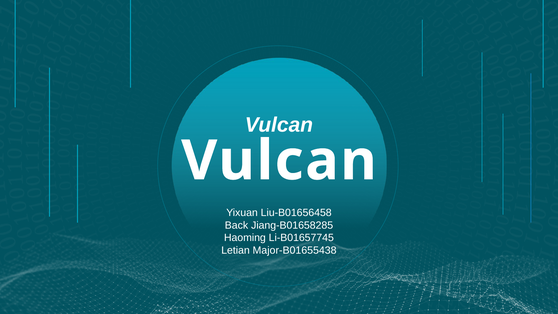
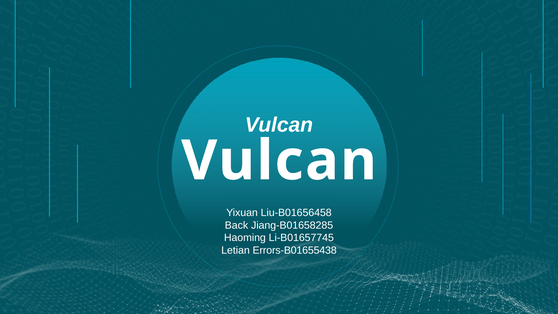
Major-B01655438: Major-B01655438 -> Errors-B01655438
